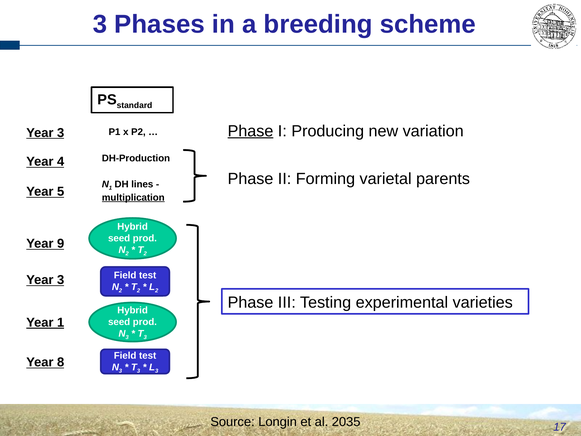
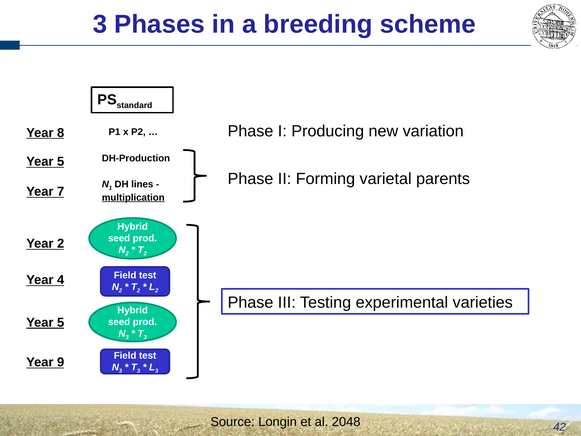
Phase at (250, 131) underline: present -> none
3 at (61, 133): 3 -> 8
4 at (61, 161): 4 -> 5
5: 5 -> 7
Year 9: 9 -> 2
3 at (61, 280): 3 -> 4
1 at (61, 322): 1 -> 5
8: 8 -> 9
2035: 2035 -> 2048
17: 17 -> 42
